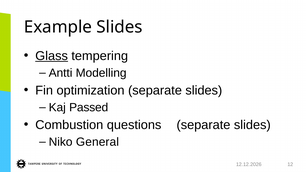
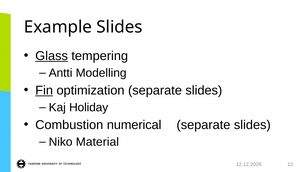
Fin underline: none -> present
Passed: Passed -> Holiday
questions: questions -> numerical
General: General -> Material
